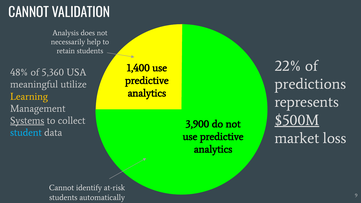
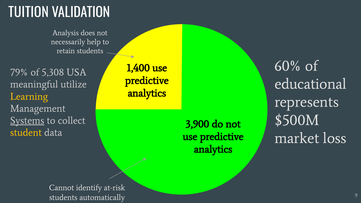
CANNOT at (29, 13): CANNOT -> TUITION
22%: 22% -> 60%
48%: 48% -> 79%
5,360: 5,360 -> 5,308
predictions: predictions -> educational
$500M underline: present -> none
student colour: light blue -> yellow
